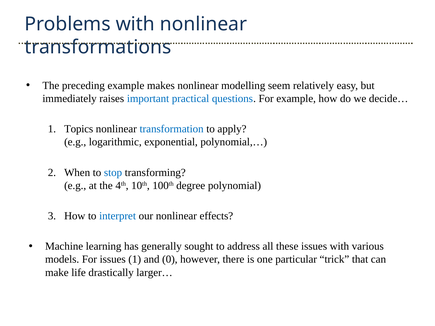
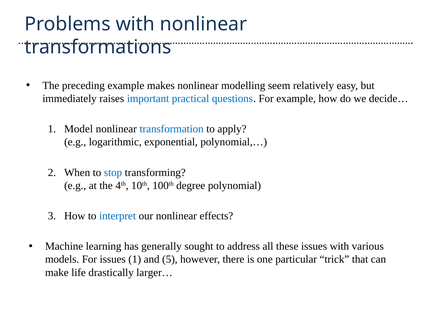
Topics: Topics -> Model
0: 0 -> 5
